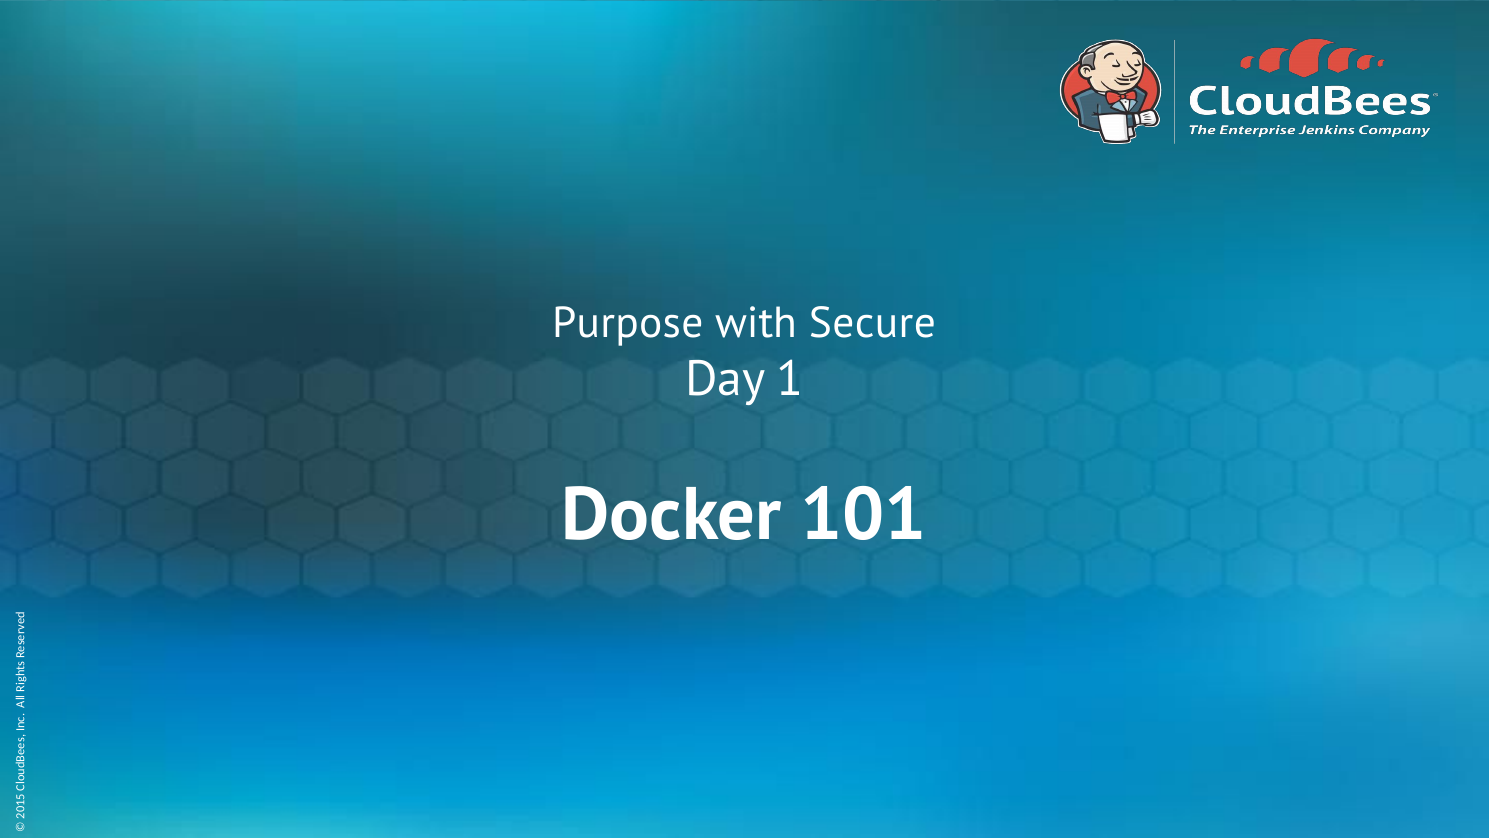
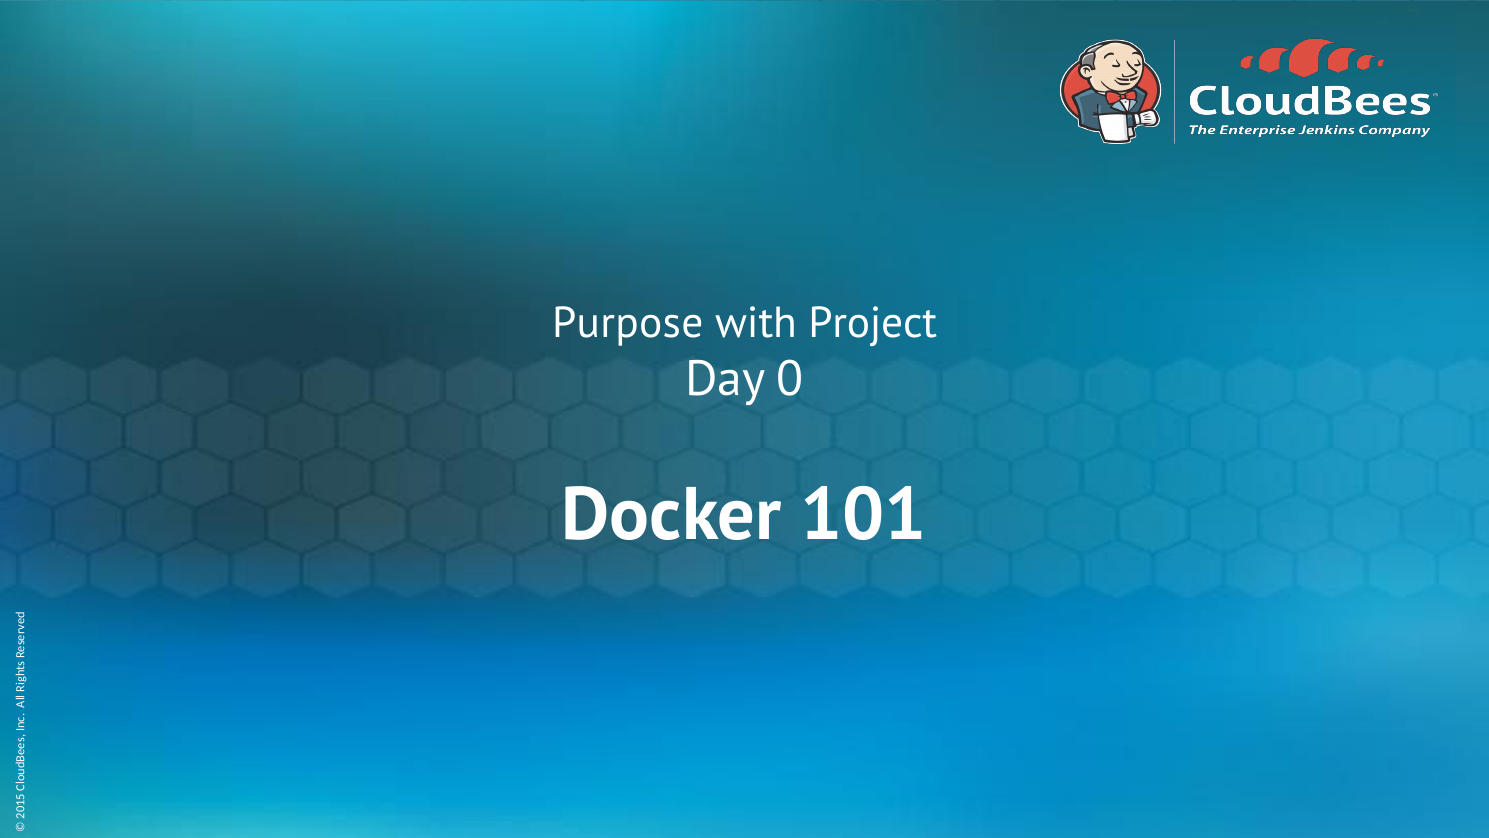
Secure: Secure -> Project
Day 1: 1 -> 0
